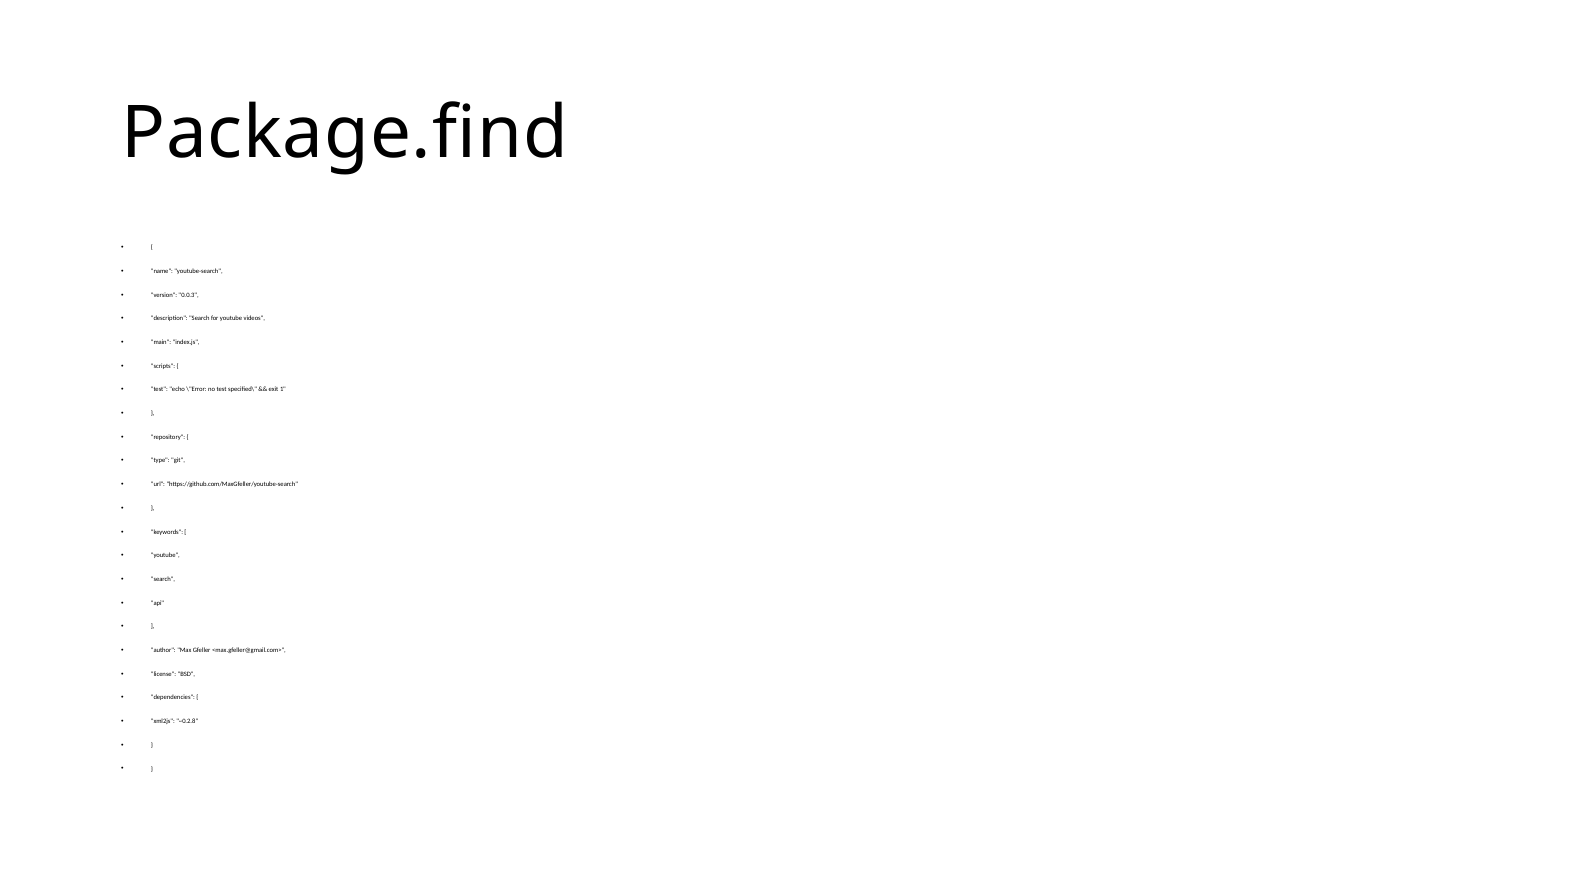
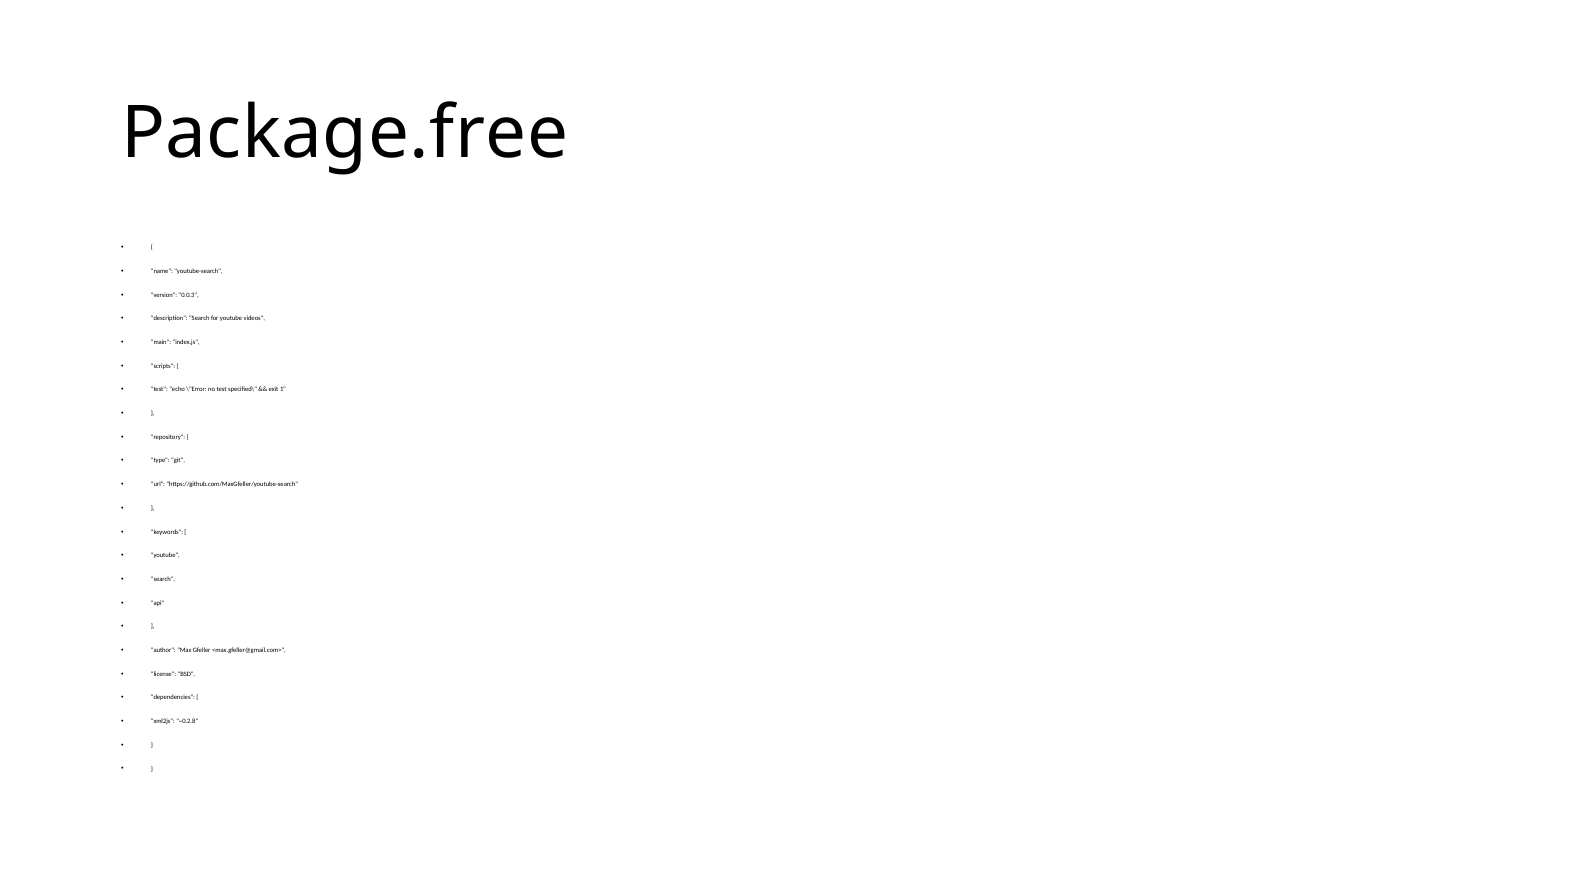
Package.find: Package.find -> Package.free
